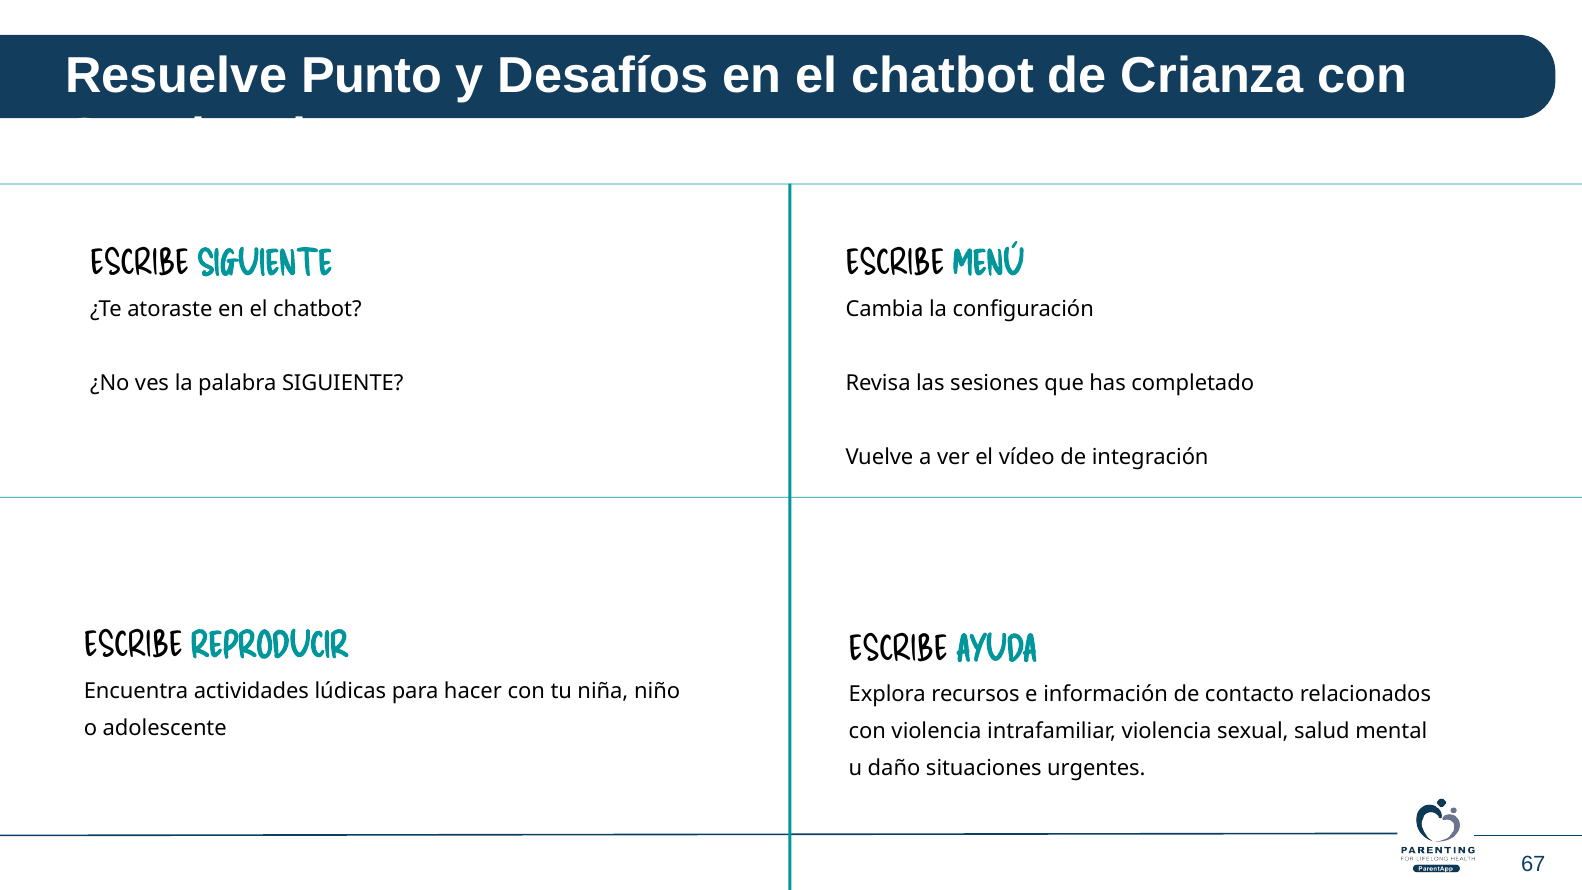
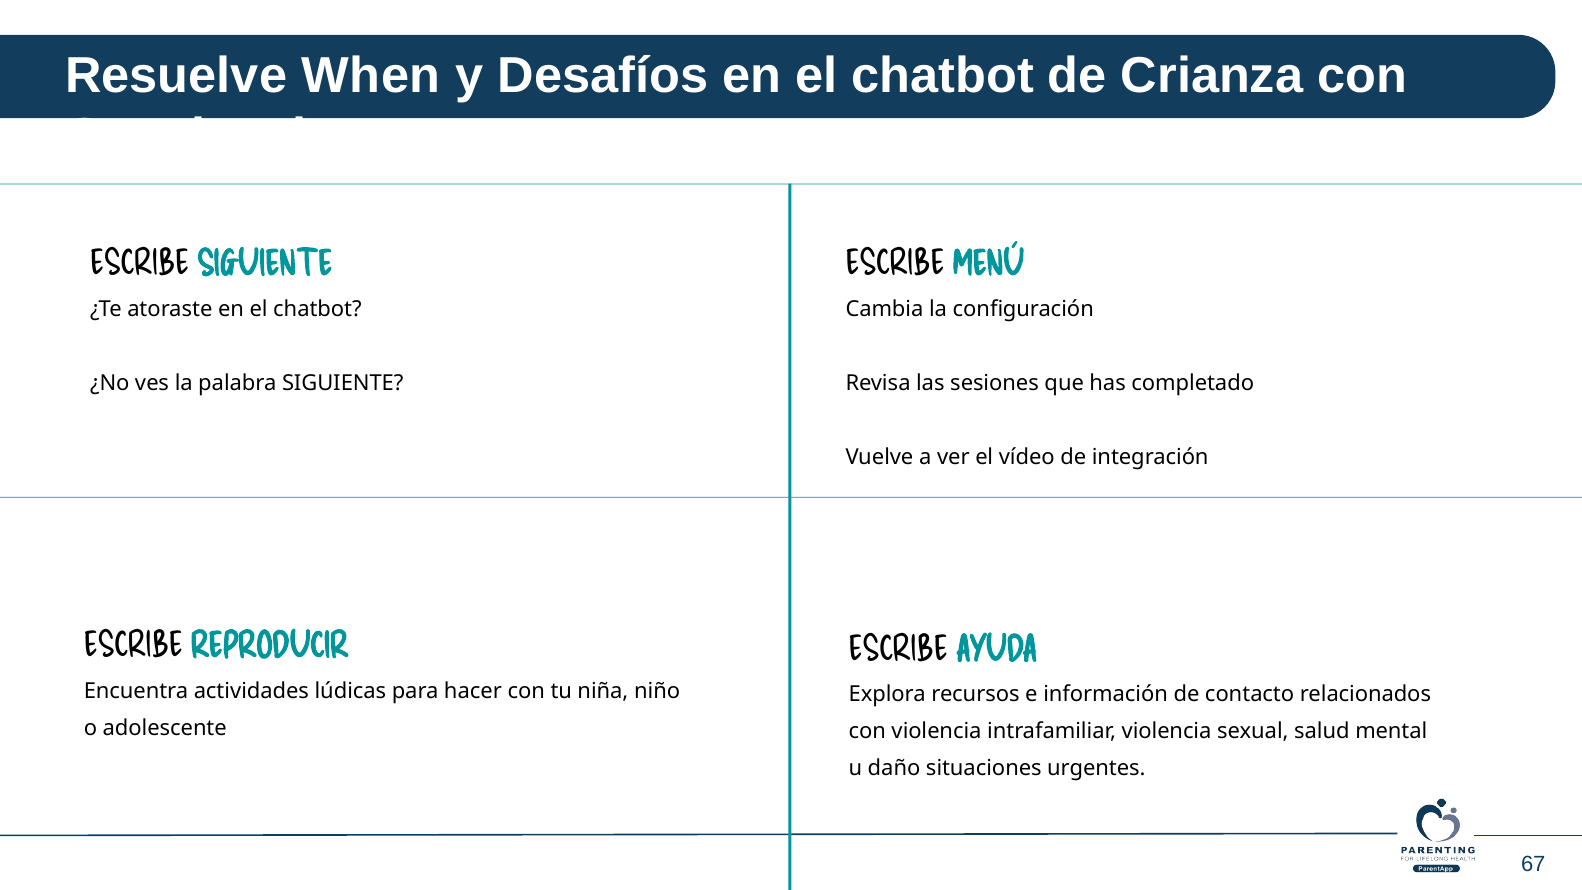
Punto: Punto -> When
